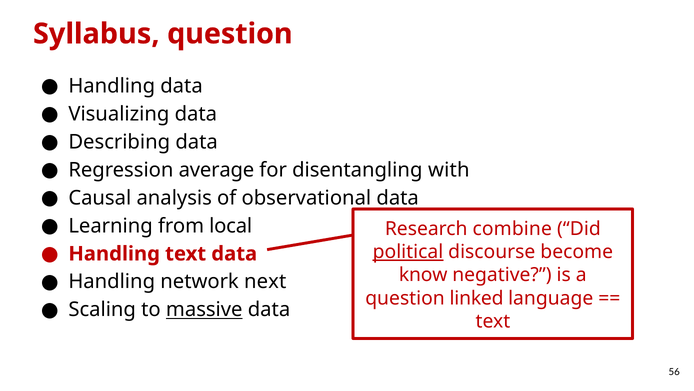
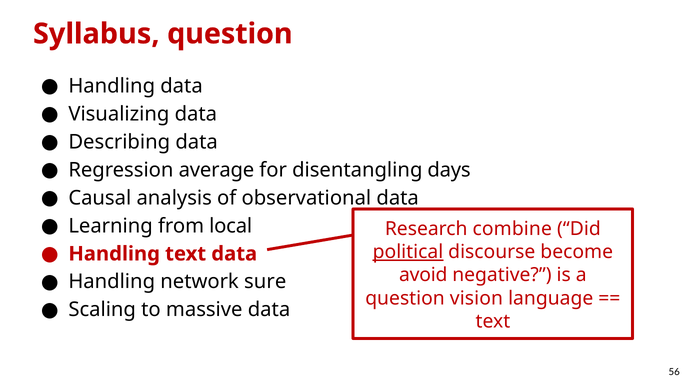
with: with -> days
know: know -> avoid
next: next -> sure
linked: linked -> vision
massive underline: present -> none
